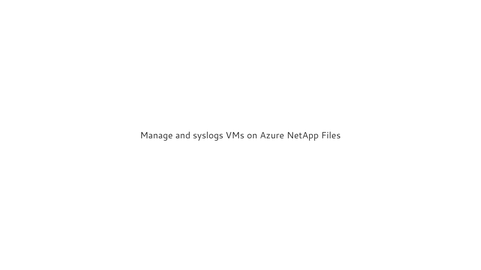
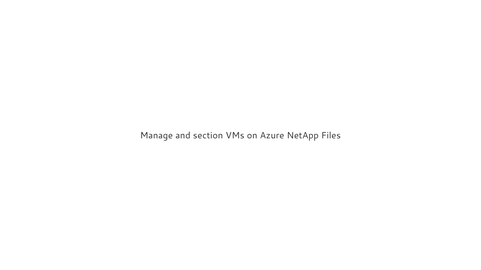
syslogs: syslogs -> section
